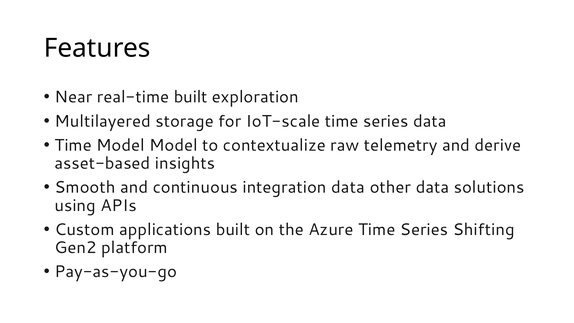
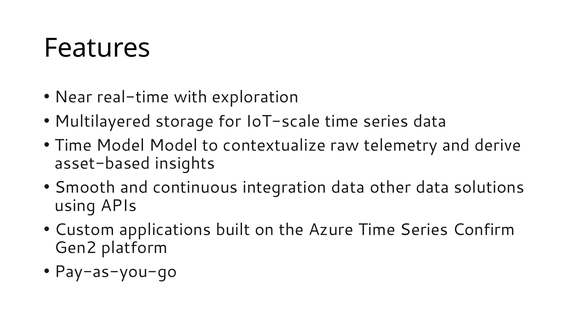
real-time built: built -> with
Shifting: Shifting -> Confirm
